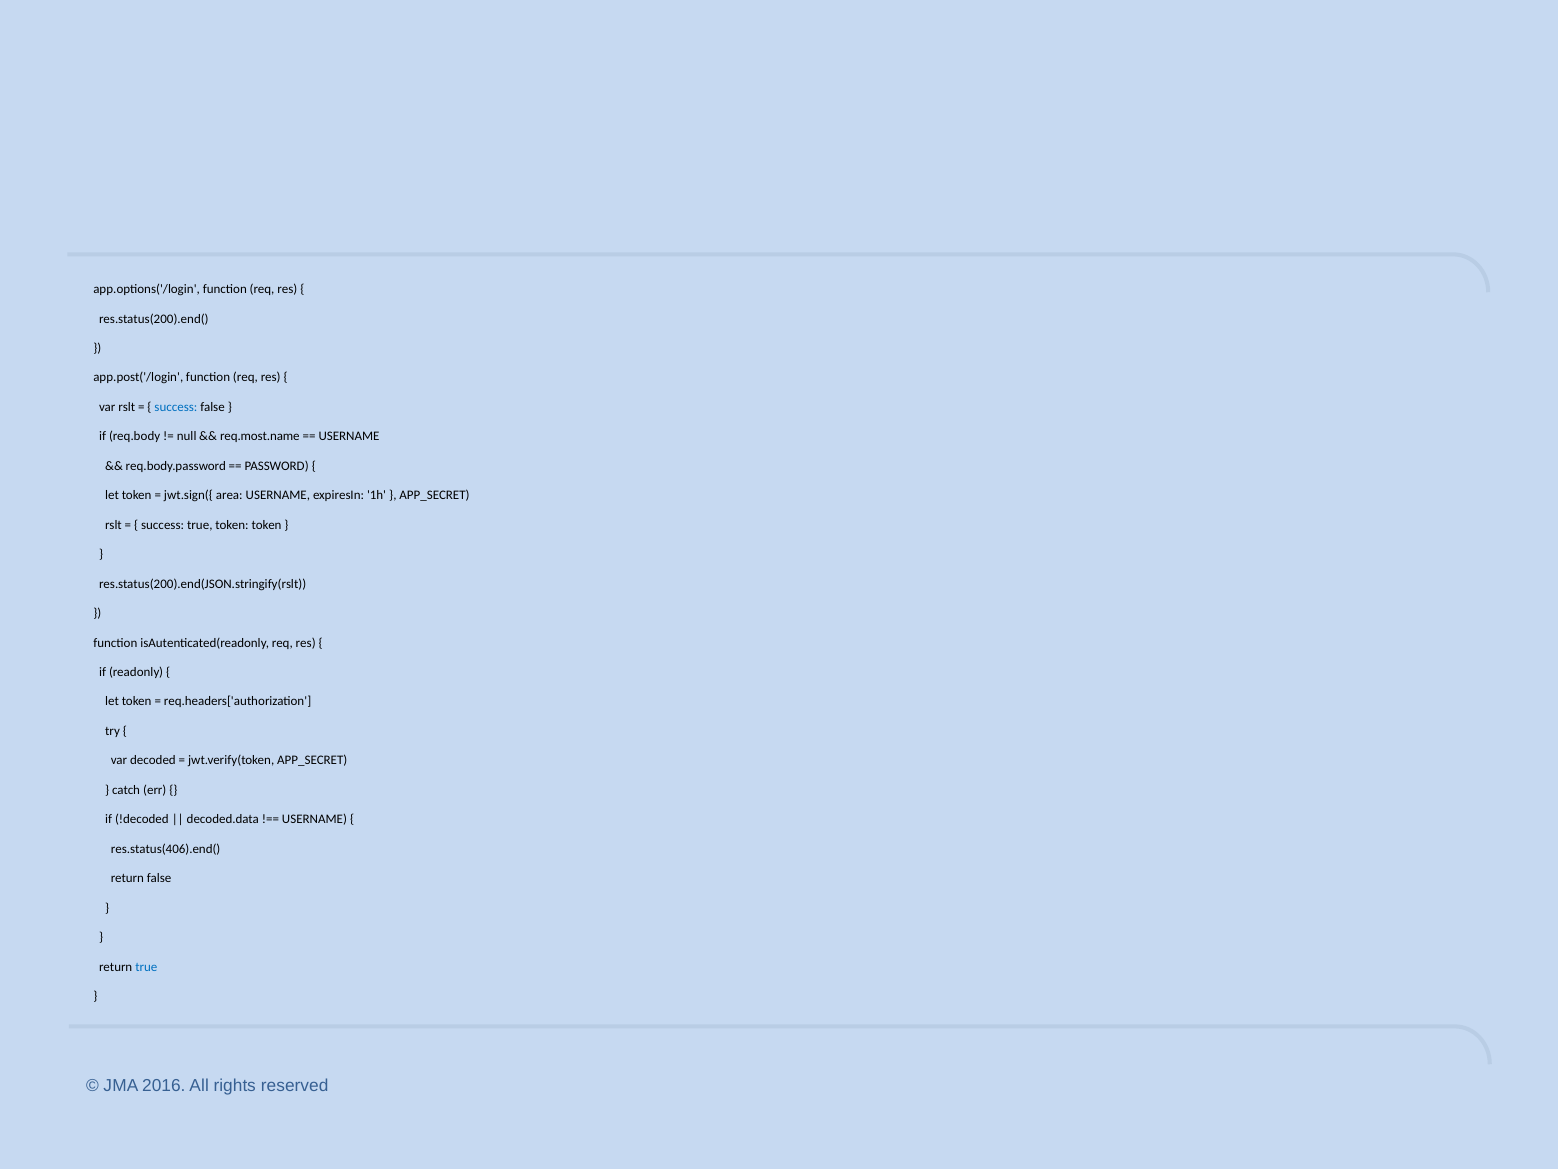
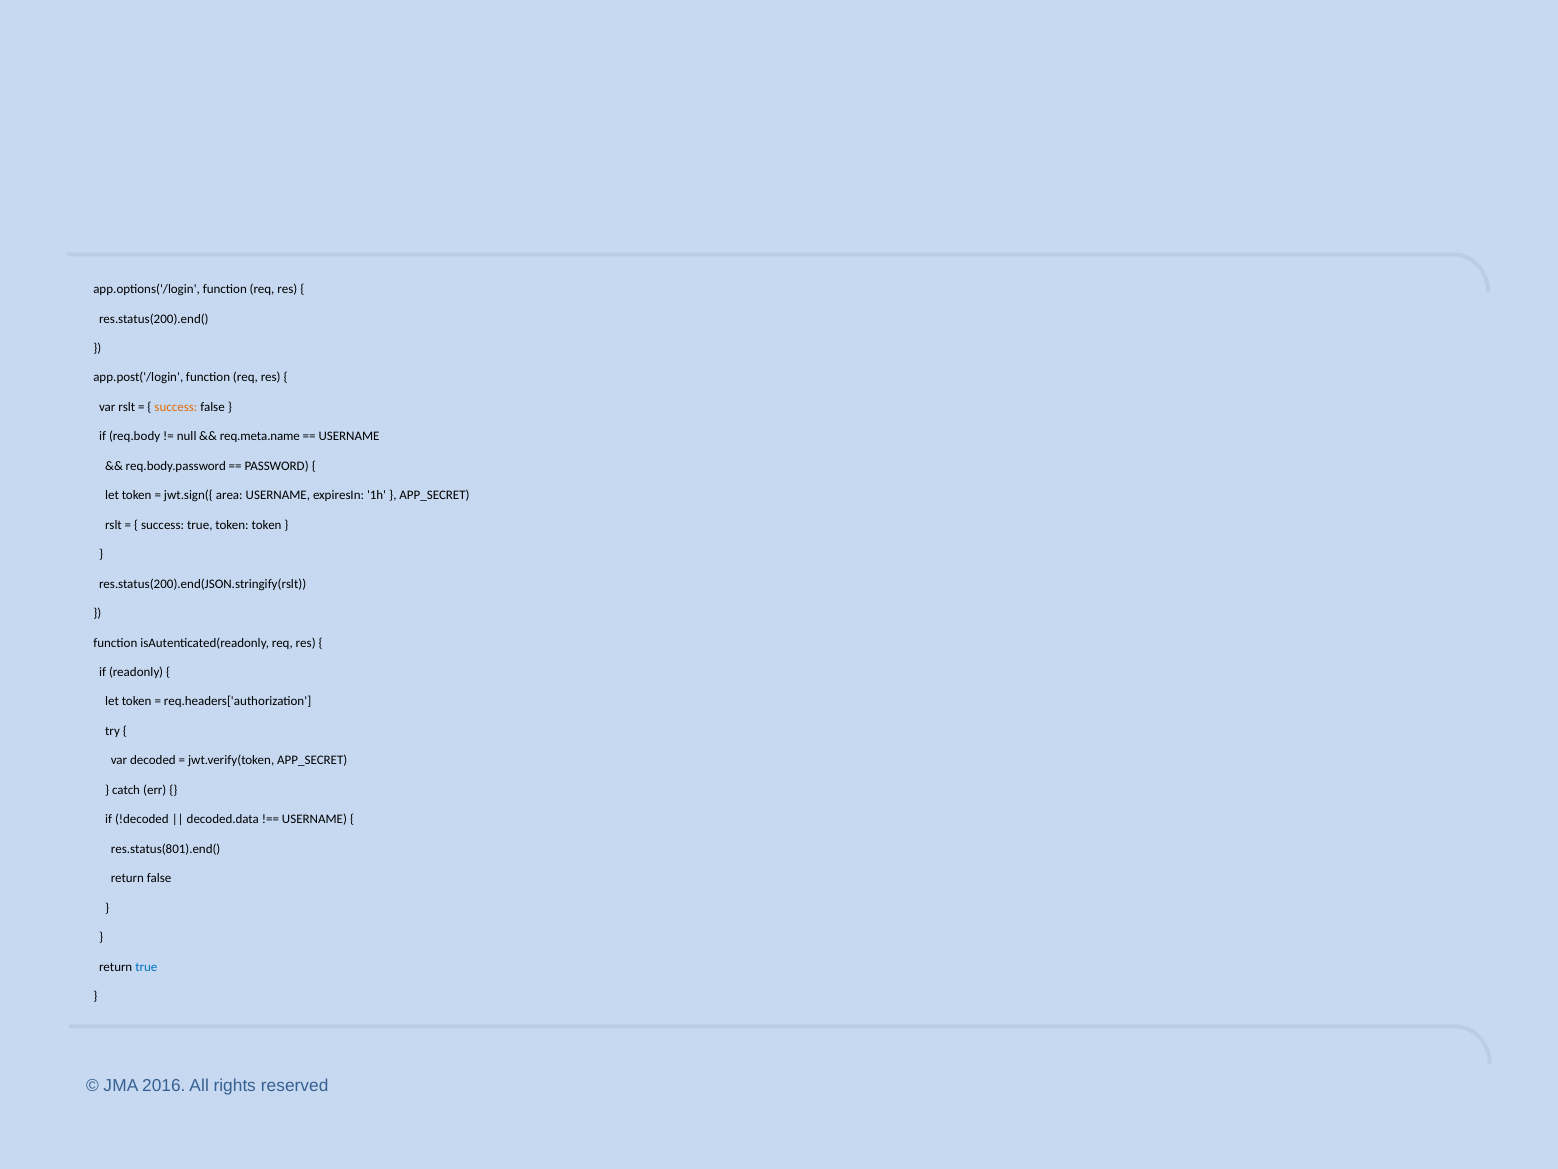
success at (176, 407) colour: blue -> orange
req.most.name: req.most.name -> req.meta.name
res.status(406).end(: res.status(406).end( -> res.status(801).end(
